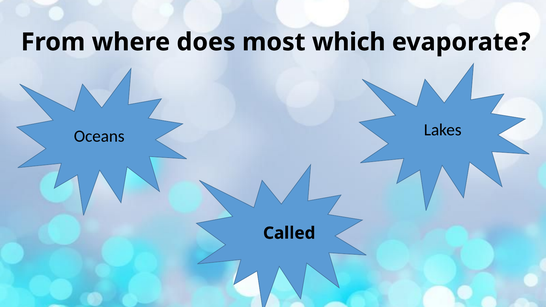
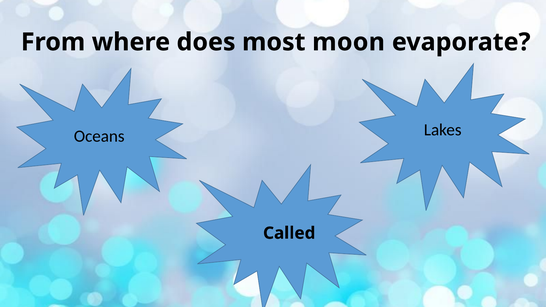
which: which -> moon
